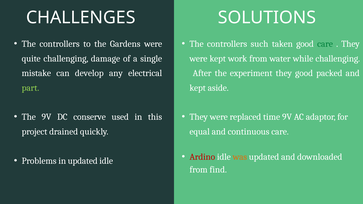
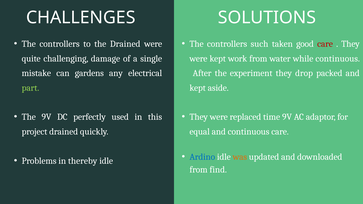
the Gardens: Gardens -> Drained
care at (325, 44) colour: green -> red
while challenging: challenging -> continuous
develop: develop -> gardens
they good: good -> drop
conserve: conserve -> perfectly
Ardino colour: red -> blue
in updated: updated -> thereby
